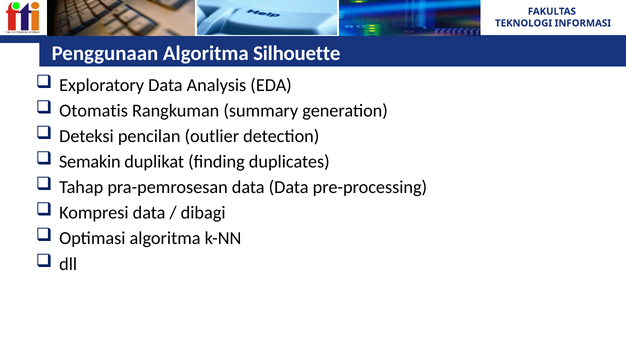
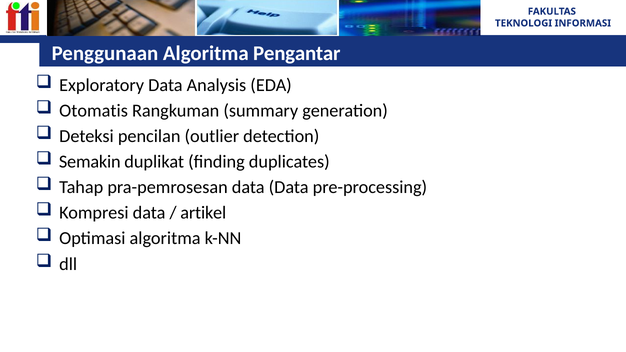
Silhouette: Silhouette -> Pengantar
dibagi: dibagi -> artikel
